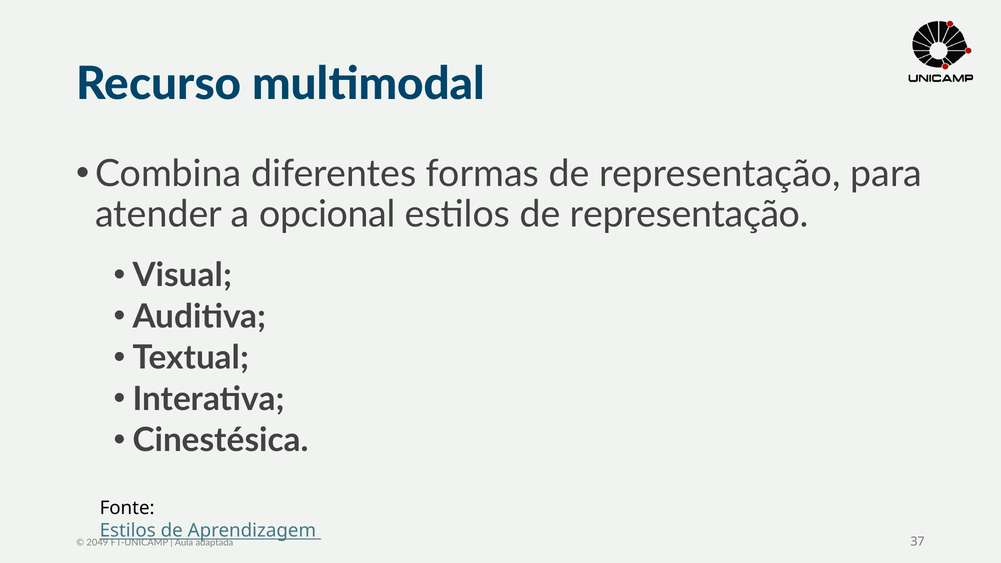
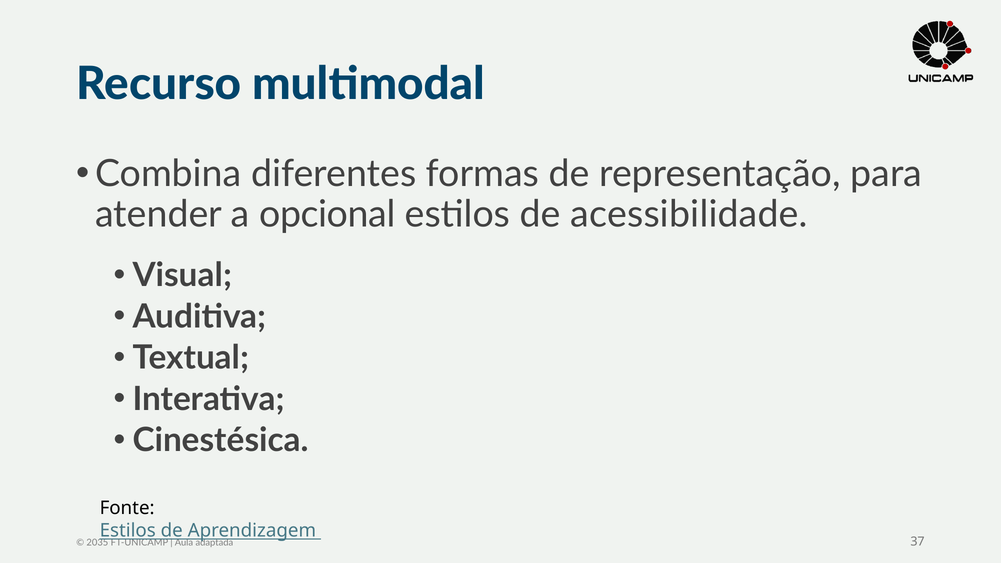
estilos de representação: representação -> acessibilidade
2049: 2049 -> 2035
